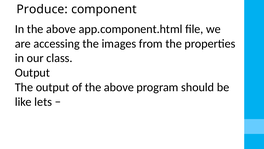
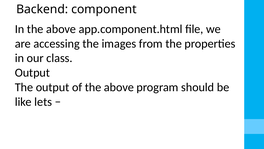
Produce: Produce -> Backend
